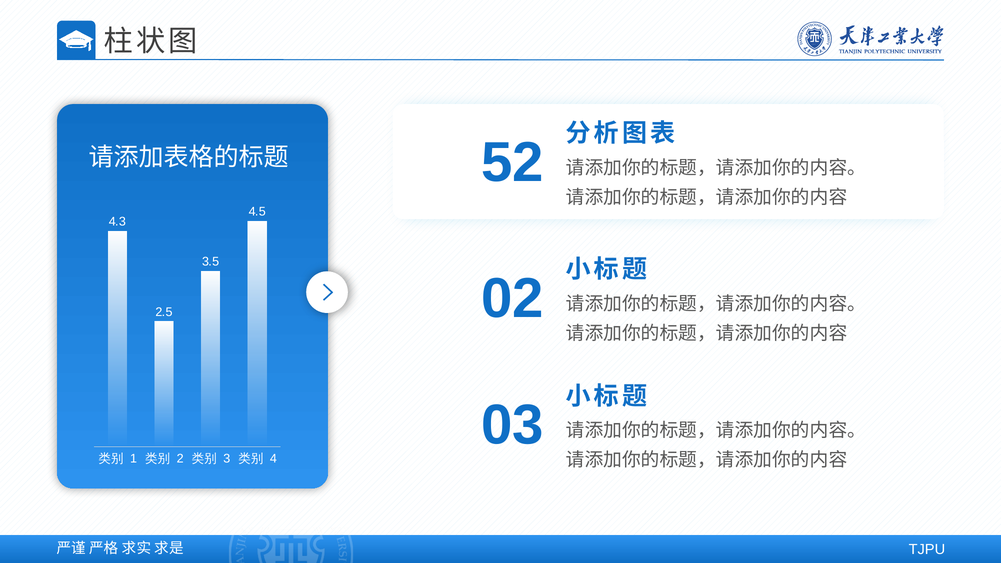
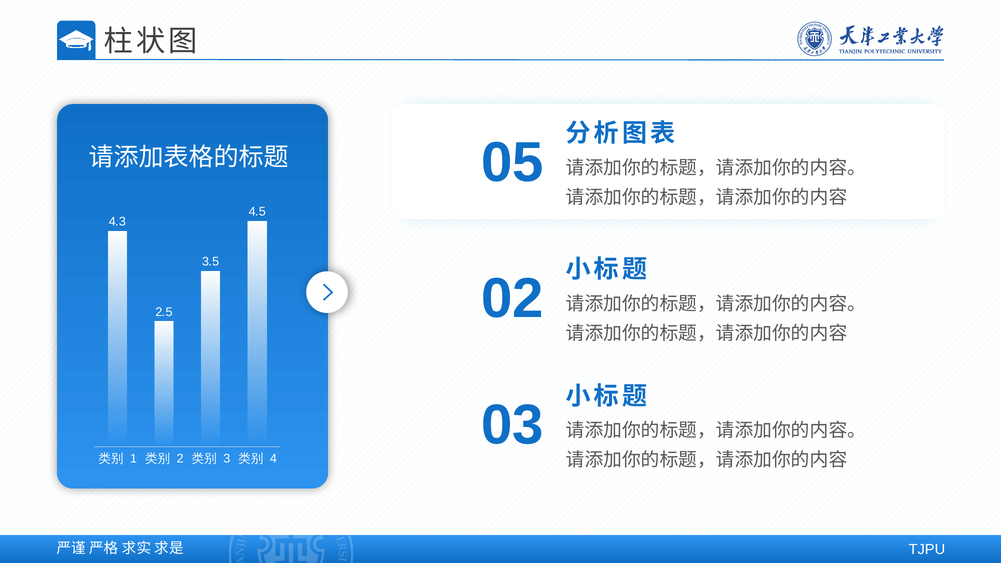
52: 52 -> 05
